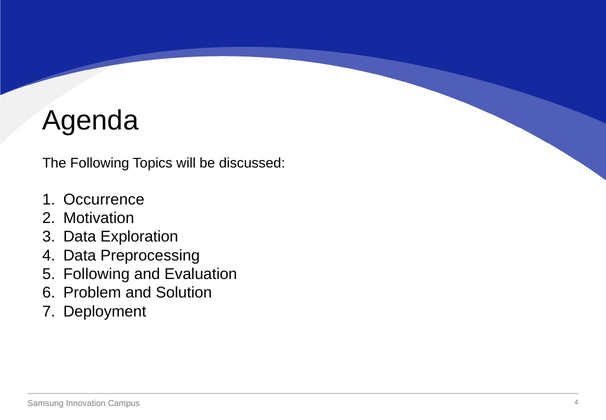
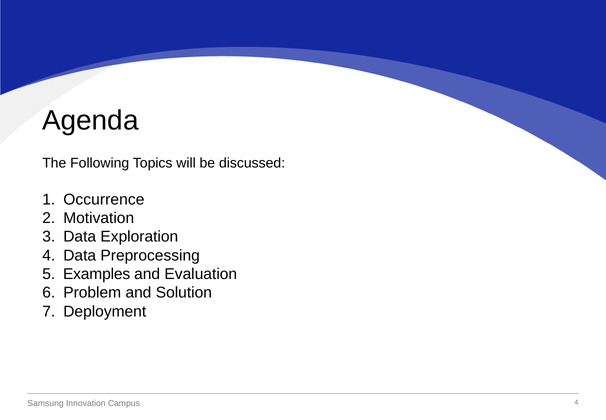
Following at (96, 274): Following -> Examples
